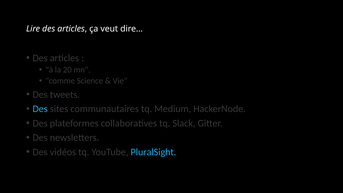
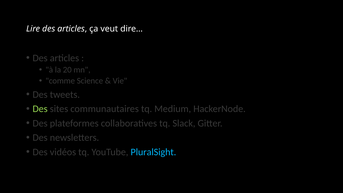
Des at (40, 109) colour: light blue -> light green
